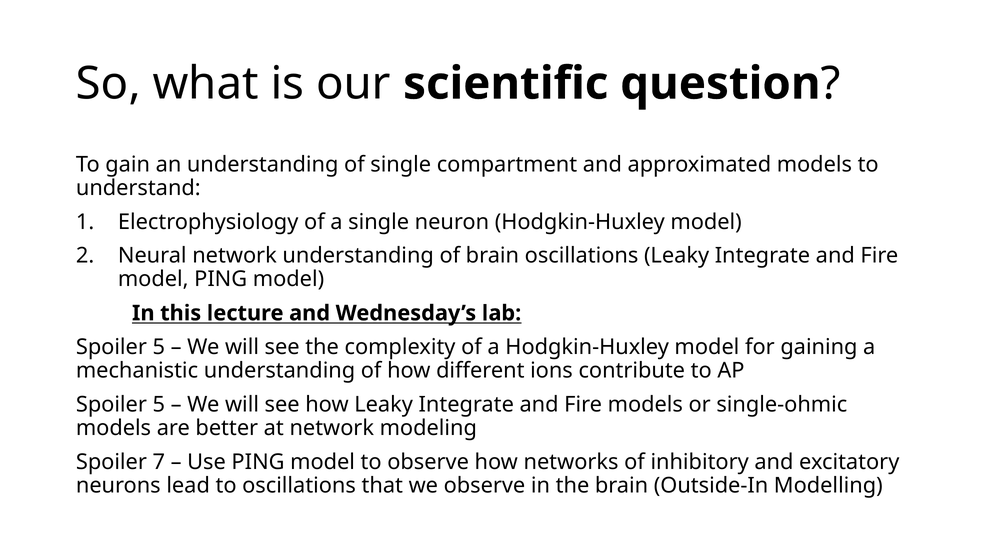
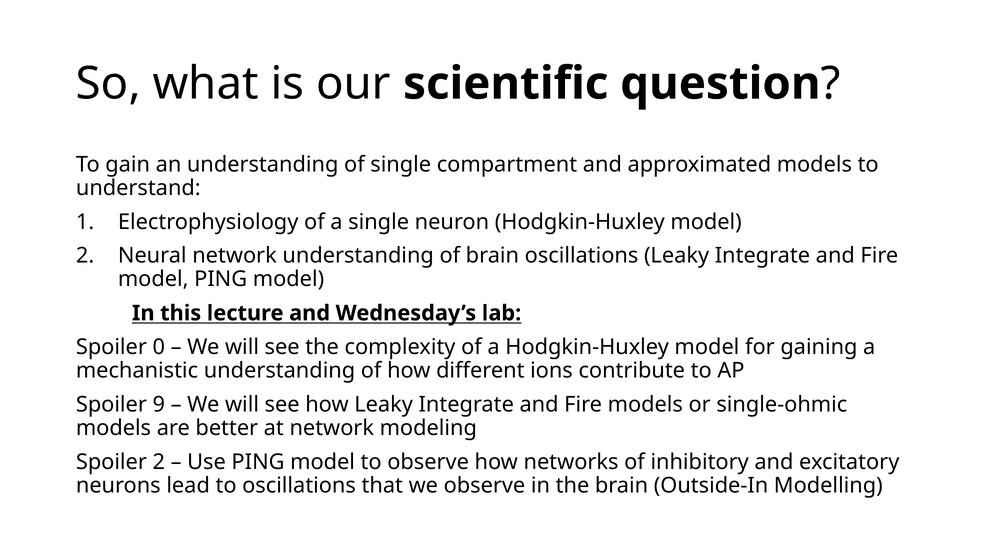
5 at (159, 347): 5 -> 0
5 at (159, 405): 5 -> 9
Spoiler 7: 7 -> 2
